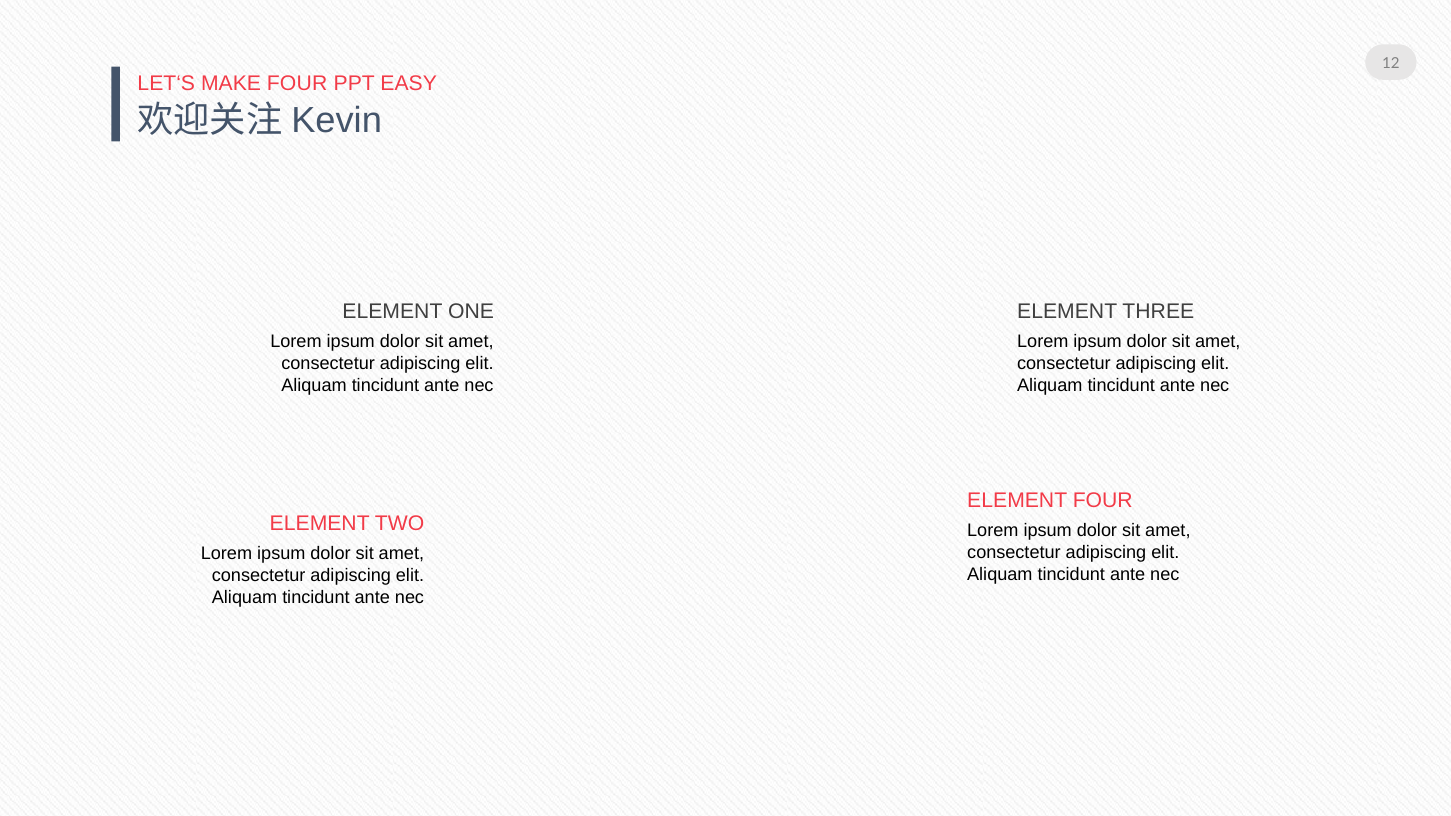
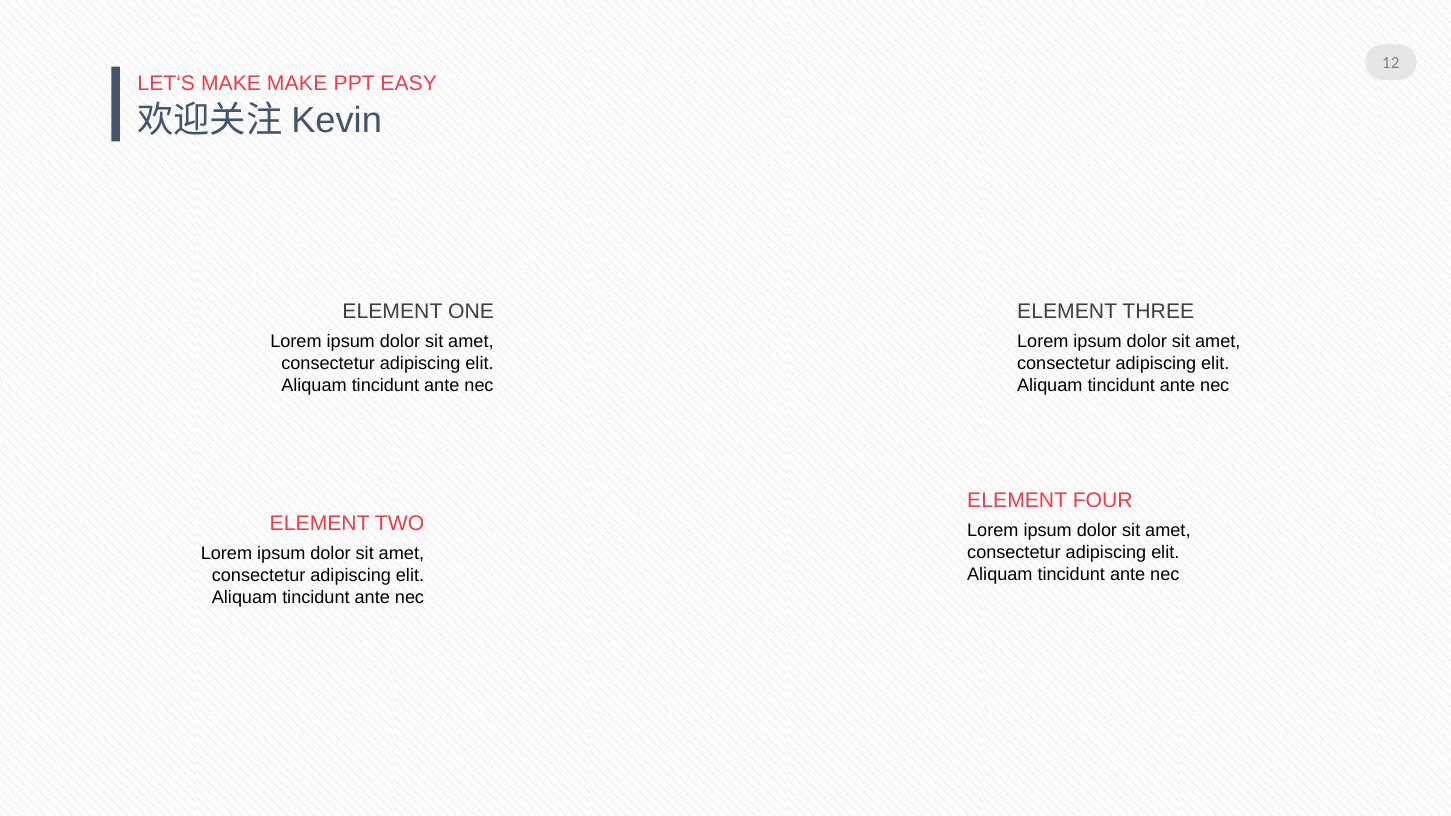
MAKE FOUR: FOUR -> MAKE
